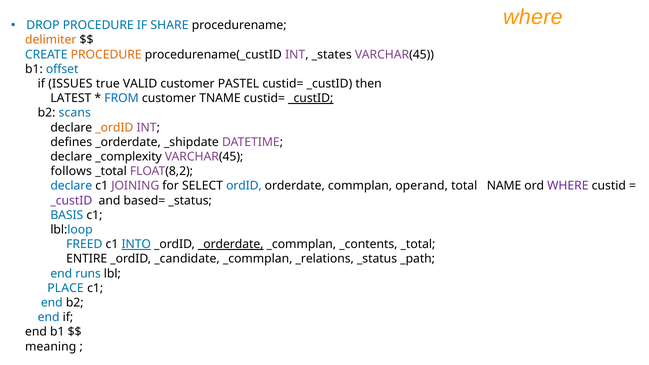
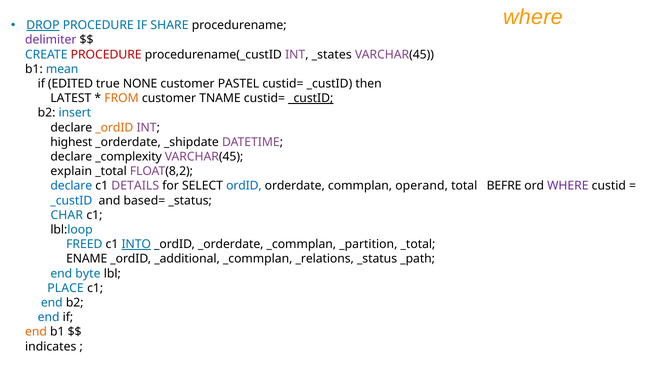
DROP underline: none -> present
delimiter colour: orange -> purple
PROCEDURE at (106, 55) colour: orange -> red
offset: offset -> mean
ISSUES: ISSUES -> EDITED
VALID: VALID -> NONE
FROM colour: blue -> orange
scans: scans -> insert
defines: defines -> highest
follows: follows -> explain
JOINING: JOINING -> DETAILS
NAME: NAME -> BEFRE
_custID at (71, 201) colour: purple -> blue
BASIS: BASIS -> CHAR
_orderdate at (231, 244) underline: present -> none
_contents: _contents -> _partition
ENTIRE: ENTIRE -> ENAME
_candidate: _candidate -> _additional
runs: runs -> byte
end at (36, 332) colour: black -> orange
meaning: meaning -> indicates
